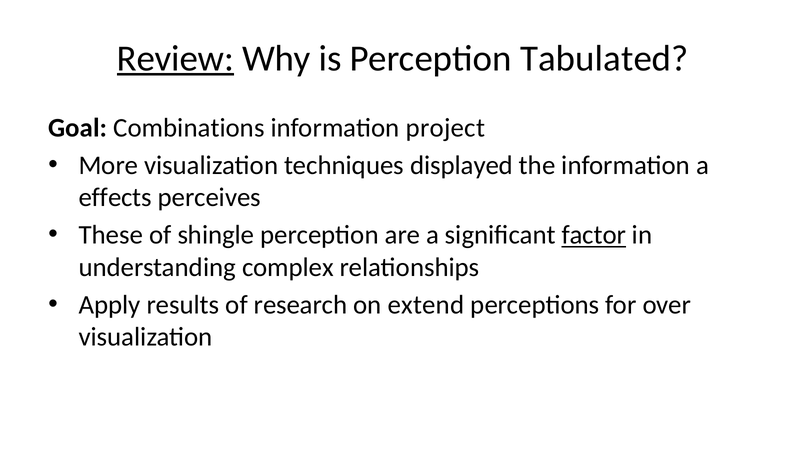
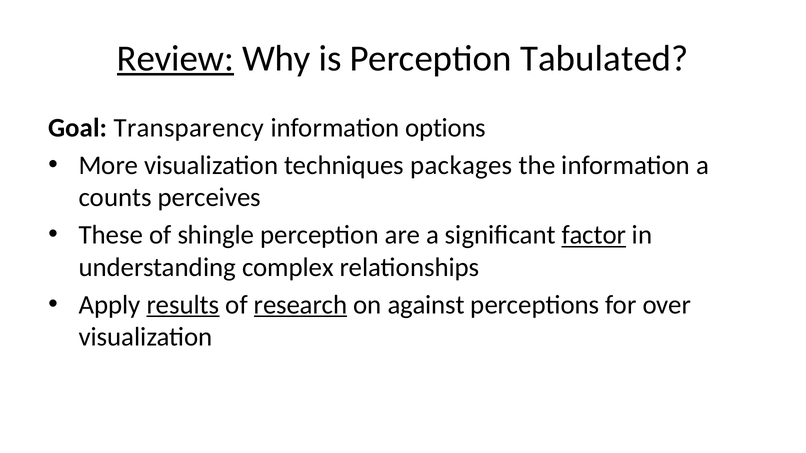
Combinations: Combinations -> Transparency
project: project -> options
displayed: displayed -> packages
effects: effects -> counts
results underline: none -> present
research underline: none -> present
extend: extend -> against
